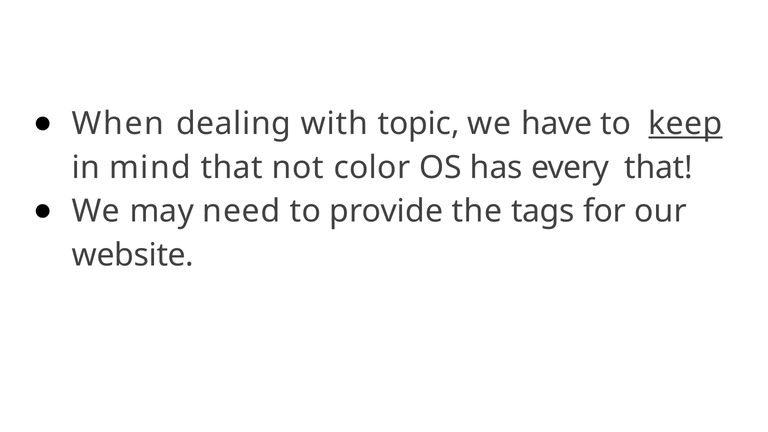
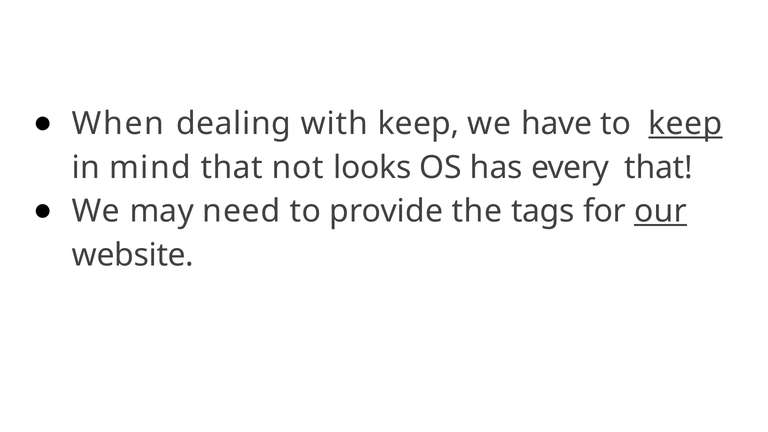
with topic: topic -> keep
color: color -> looks
our underline: none -> present
